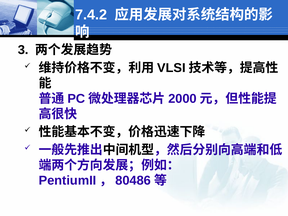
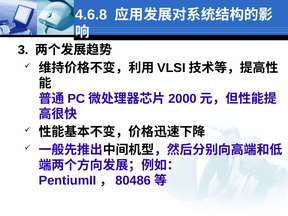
7.4.2: 7.4.2 -> 4.6.8
